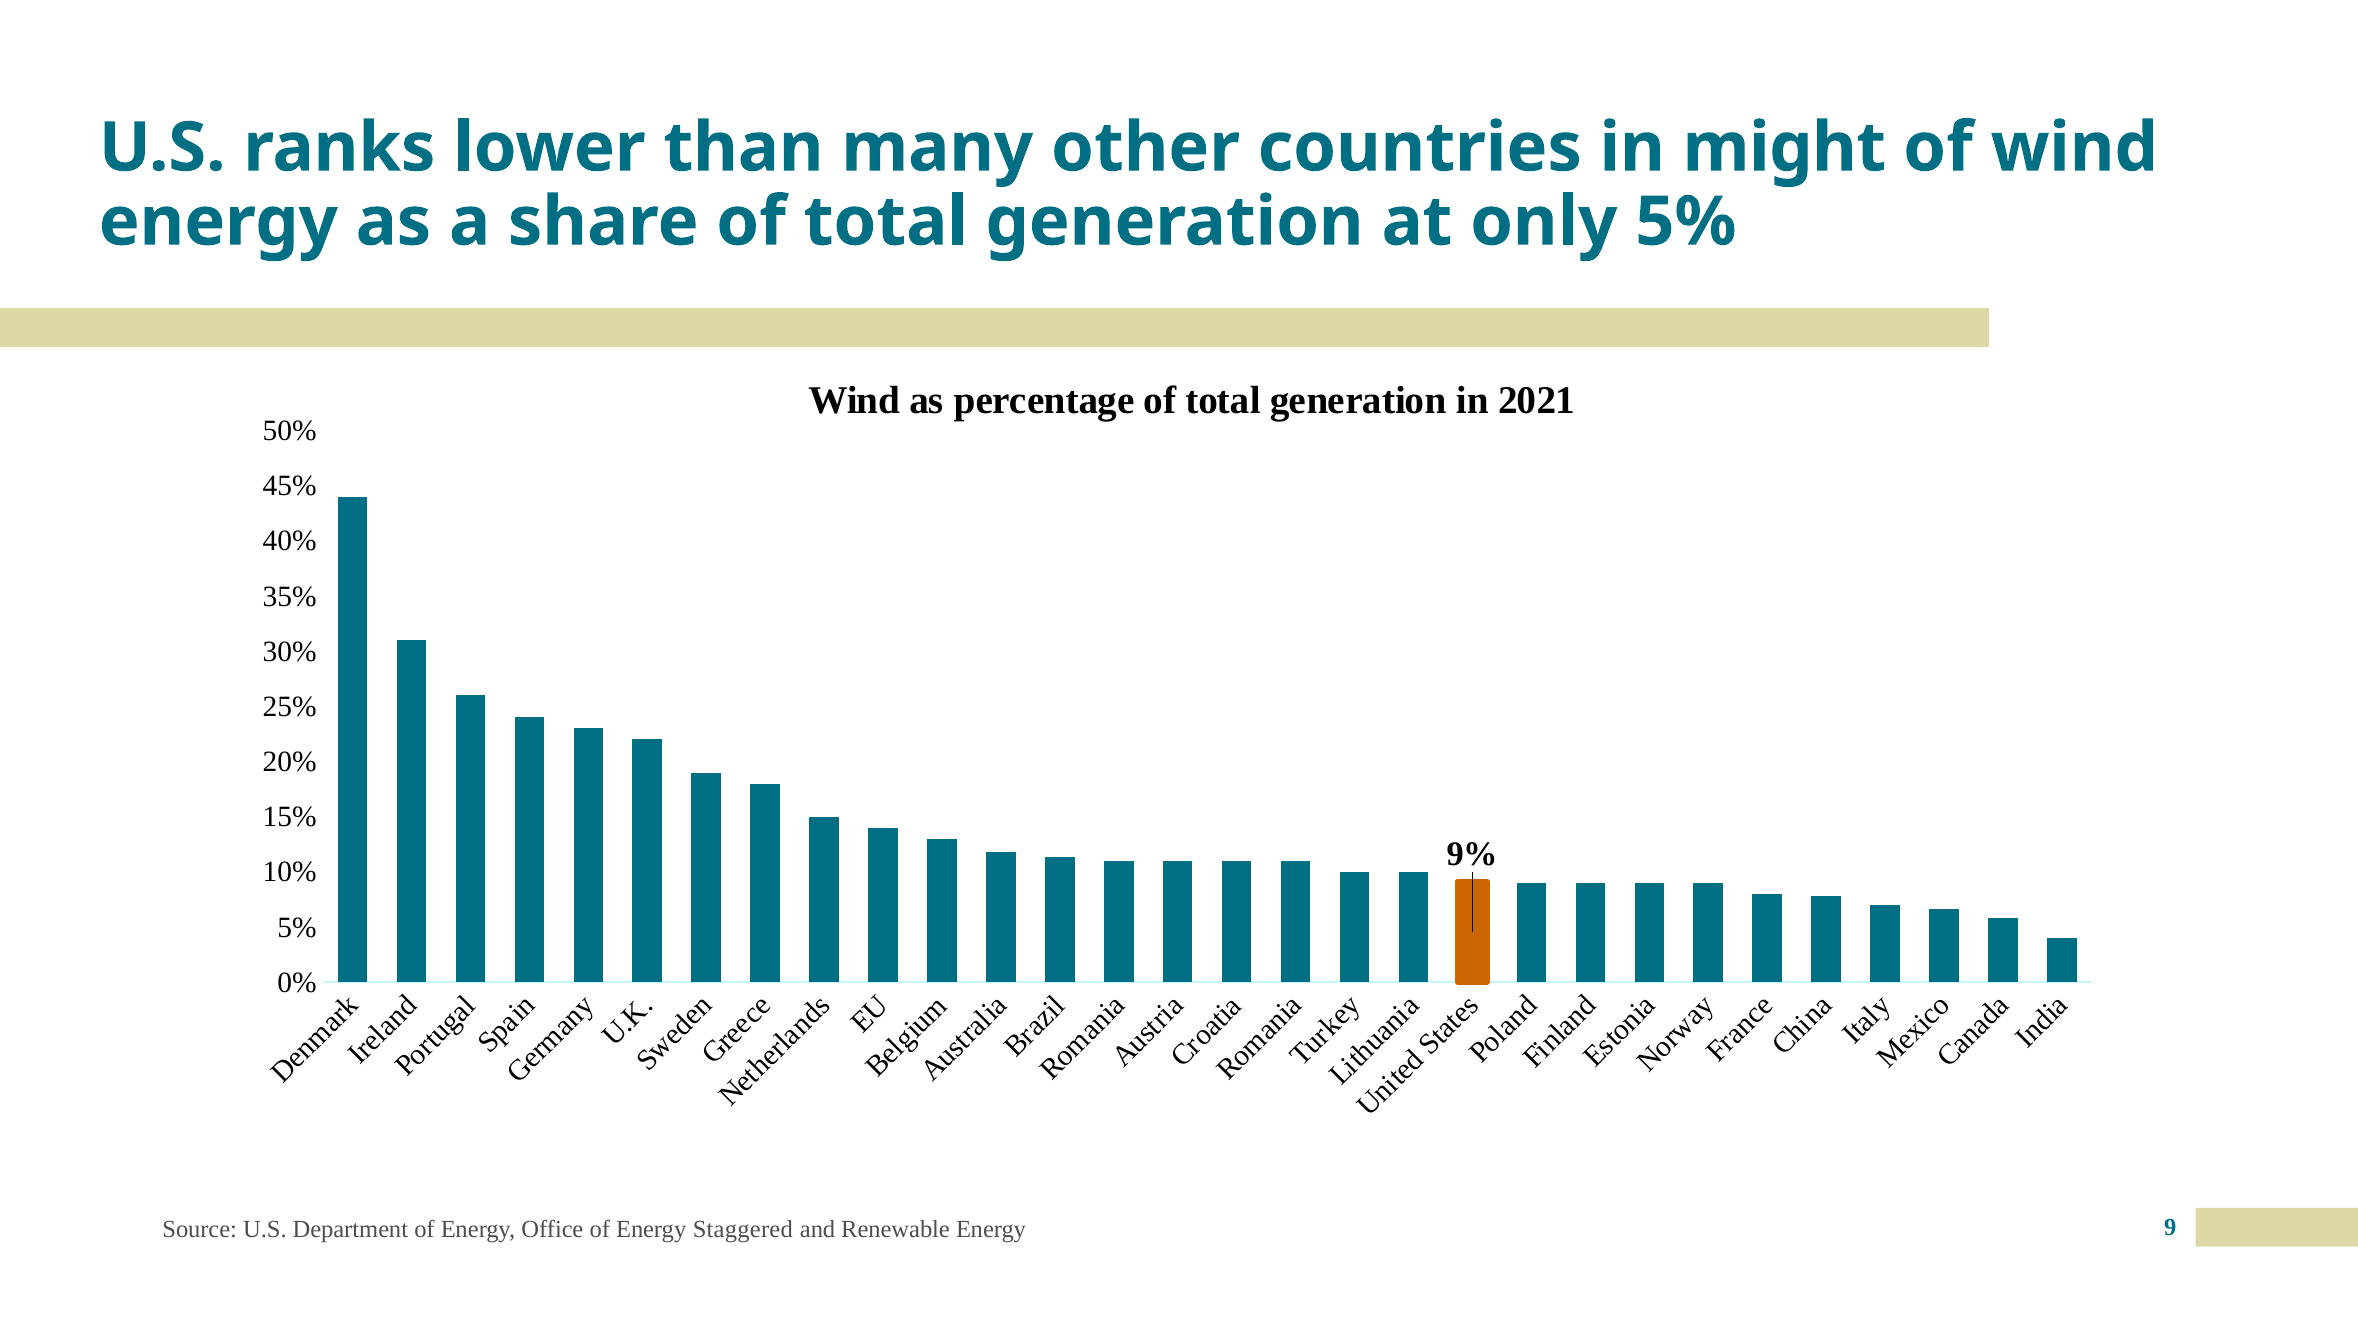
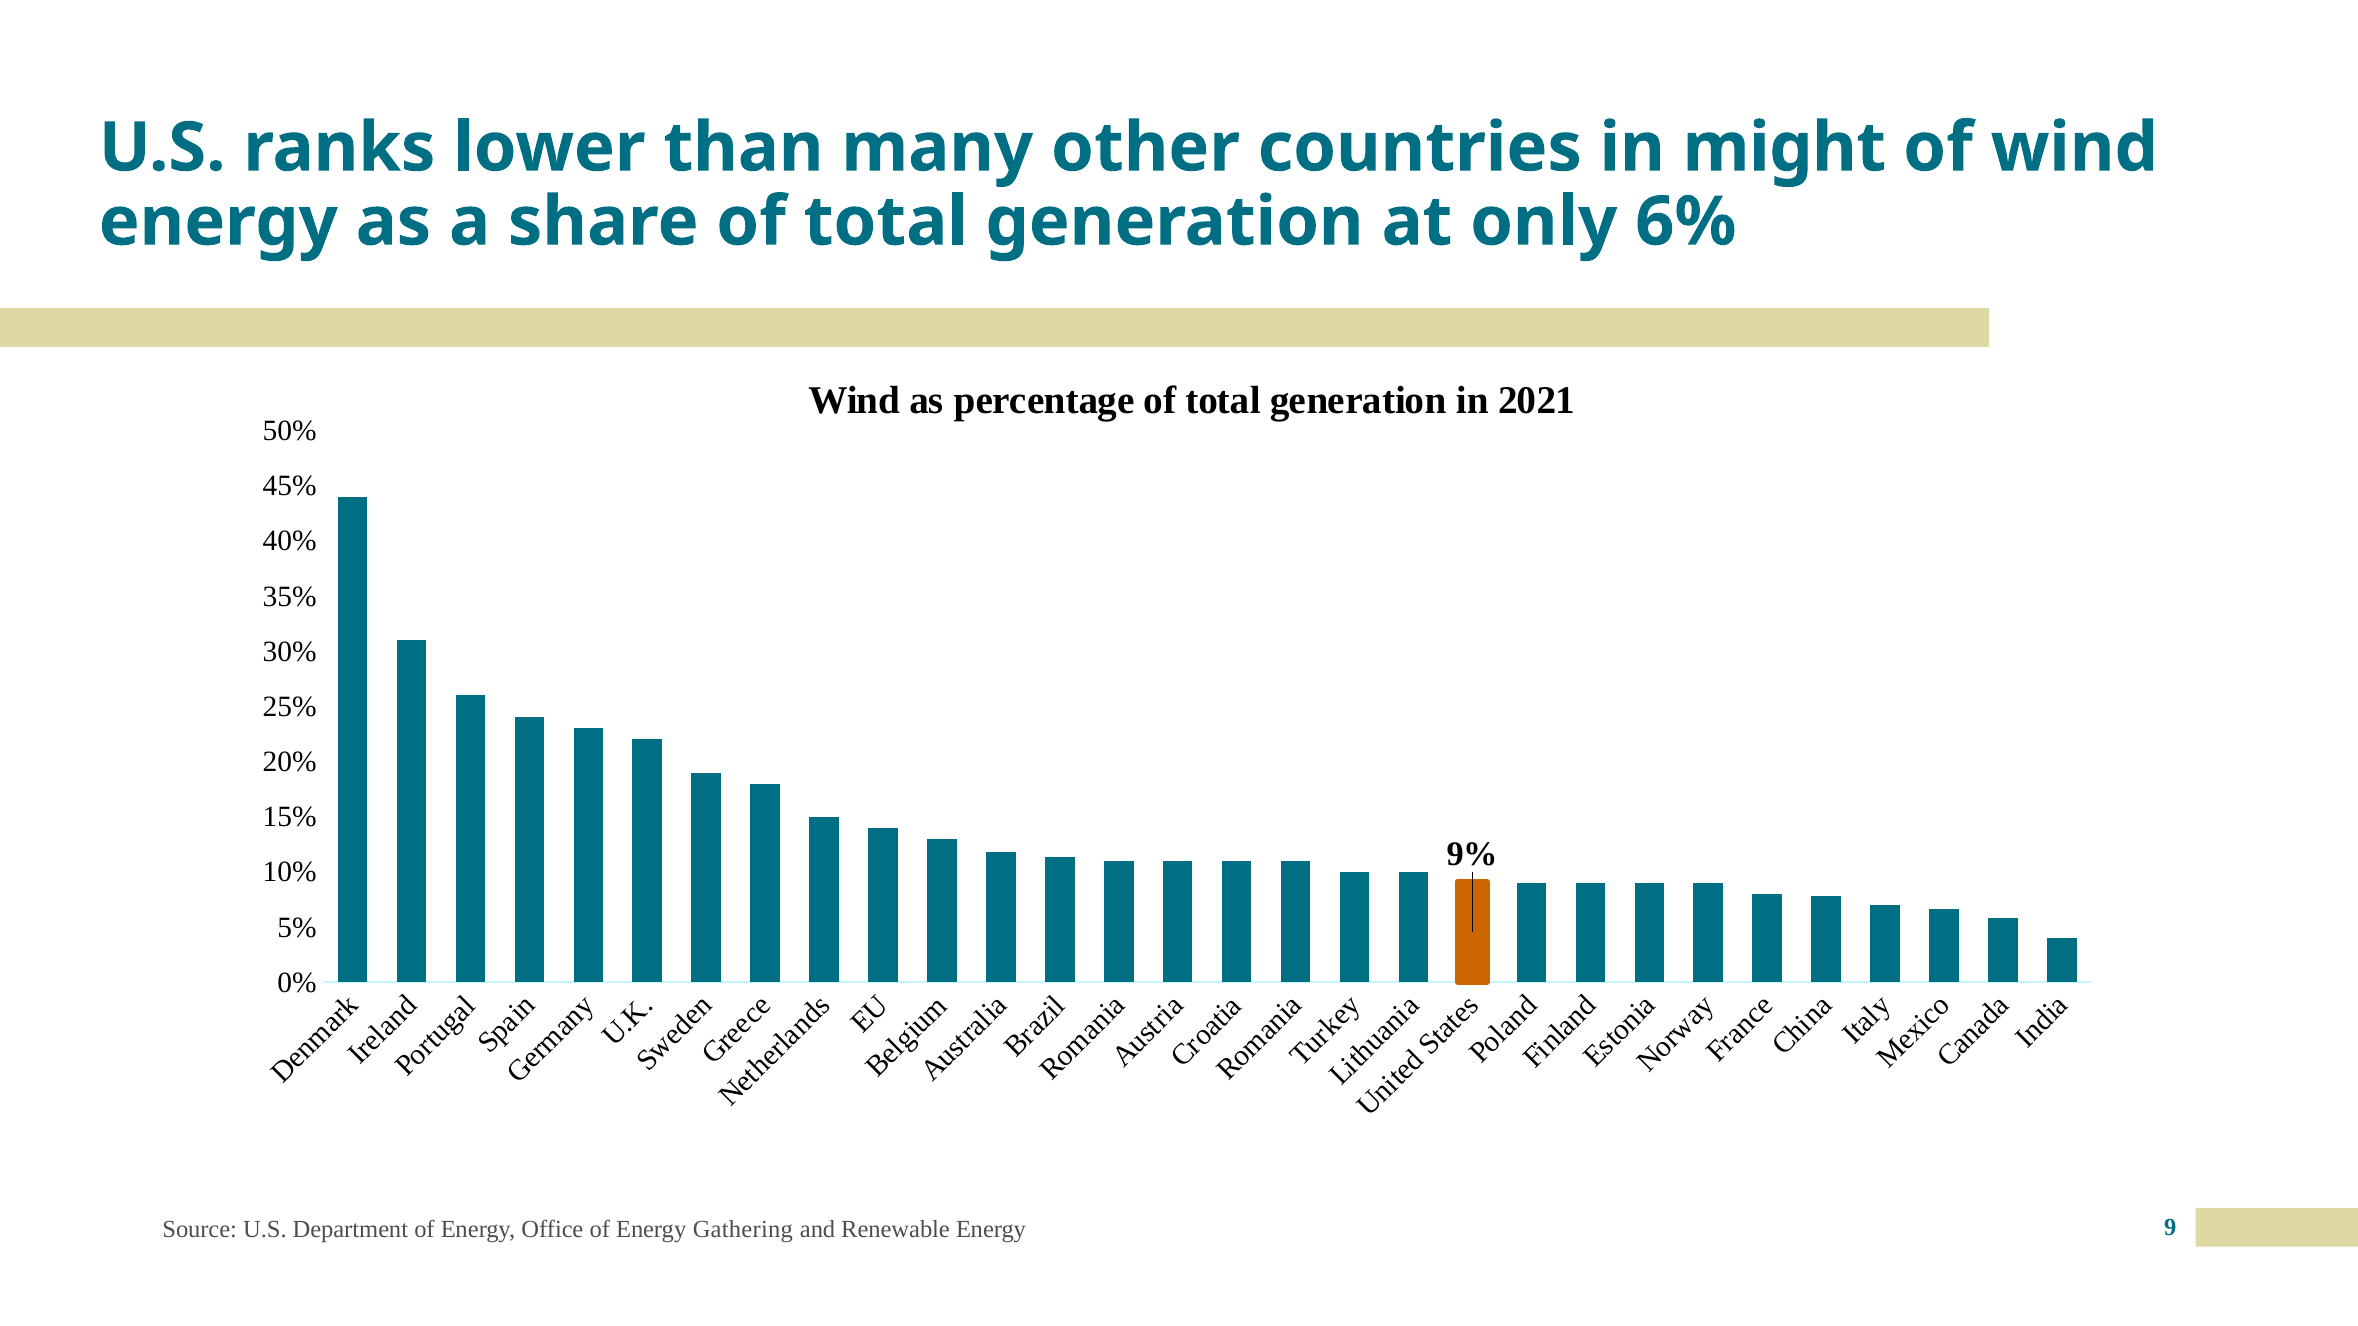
only 5%: 5% -> 6%
Staggered: Staggered -> Gathering
